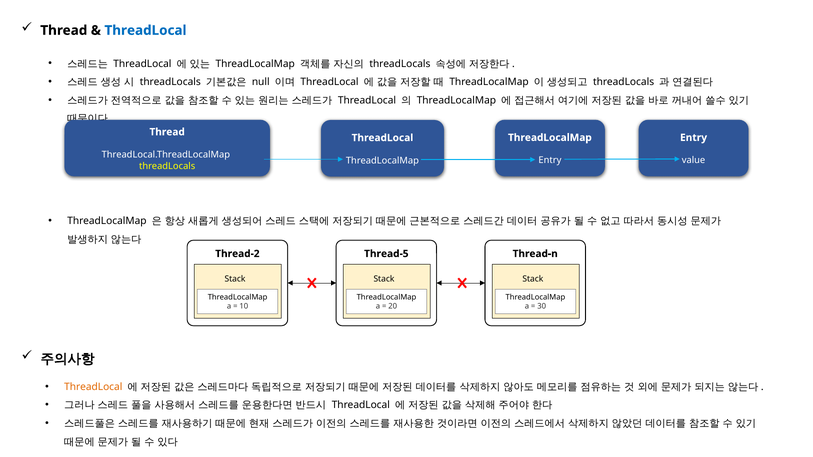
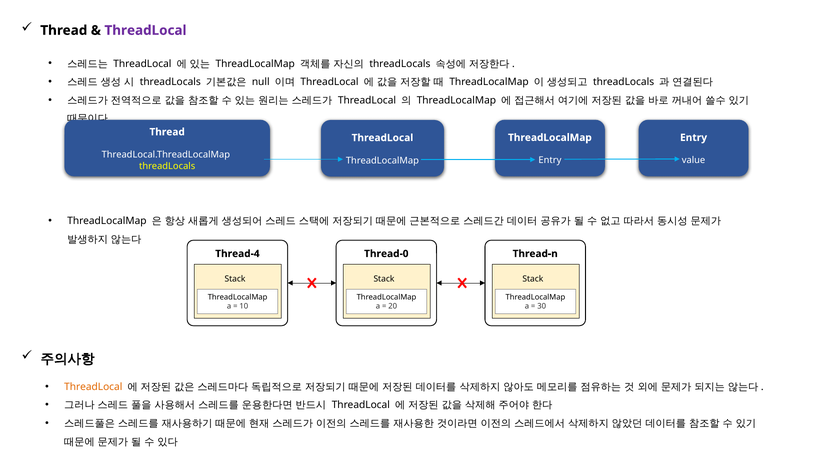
ThreadLocal at (146, 30) colour: blue -> purple
Thread-2: Thread-2 -> Thread-4
Thread-5: Thread-5 -> Thread-0
